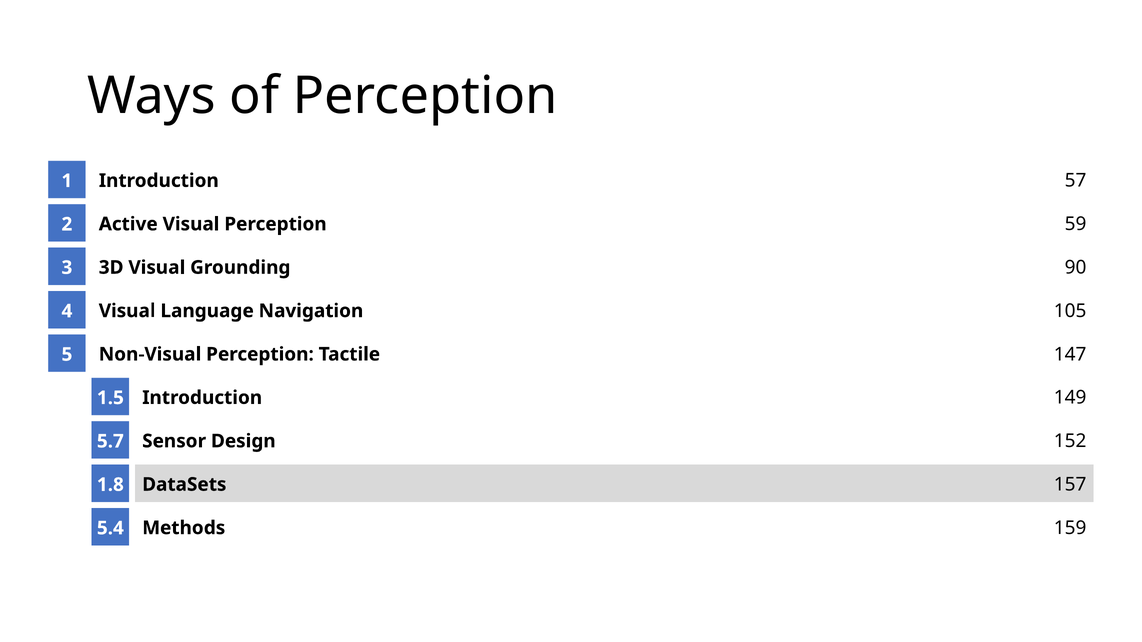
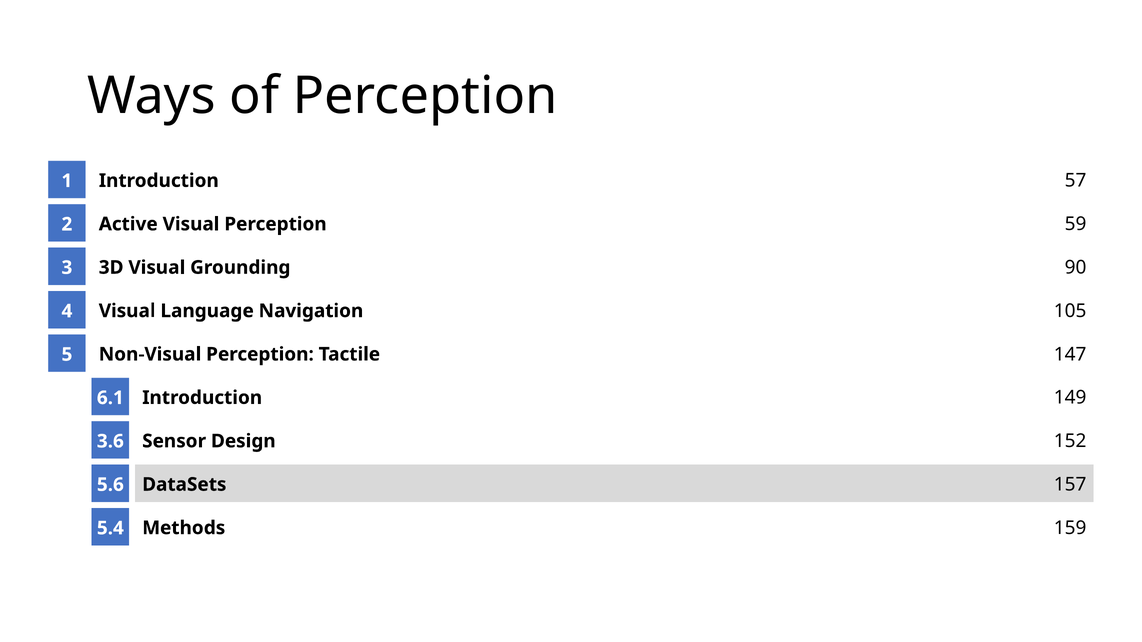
1.5: 1.5 -> 6.1
5.7: 5.7 -> 3.6
1.8: 1.8 -> 5.6
